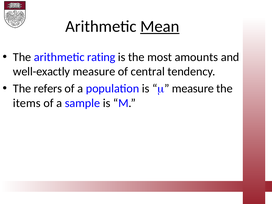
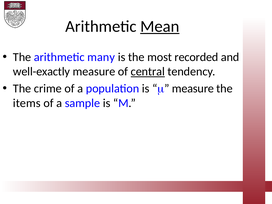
rating: rating -> many
amounts: amounts -> recorded
central underline: none -> present
refers: refers -> crime
